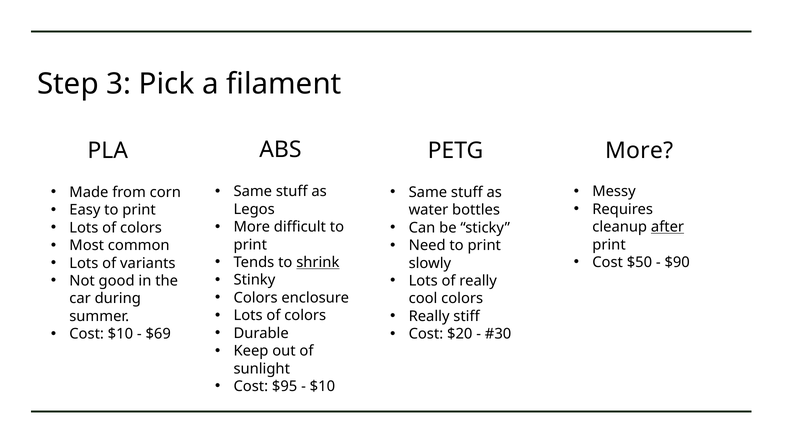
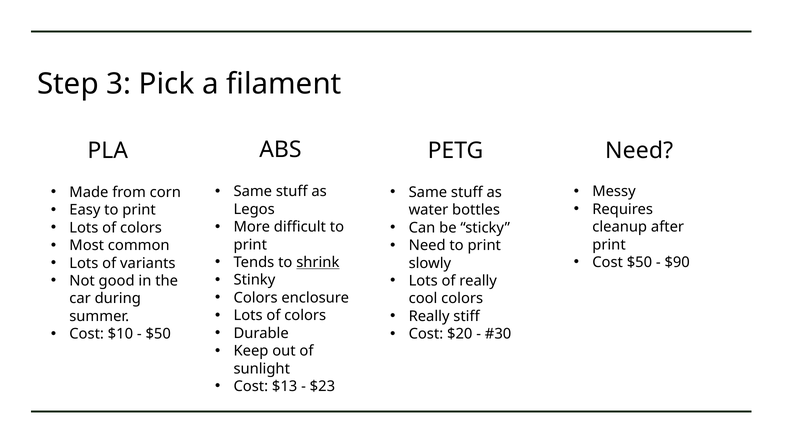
PETG More: More -> Need
after underline: present -> none
$69 at (158, 334): $69 -> $50
$95: $95 -> $13
$10 at (322, 387): $10 -> $23
